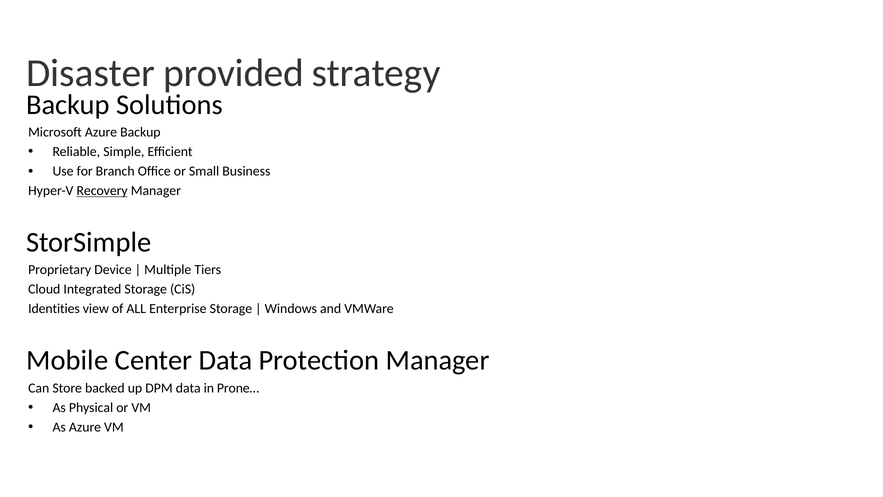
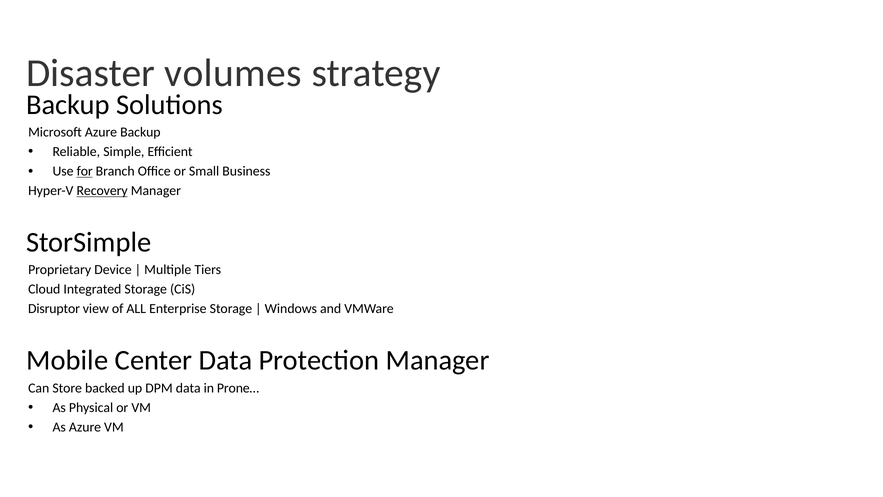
provided: provided -> volumes
for underline: none -> present
Identities: Identities -> Disruptor
